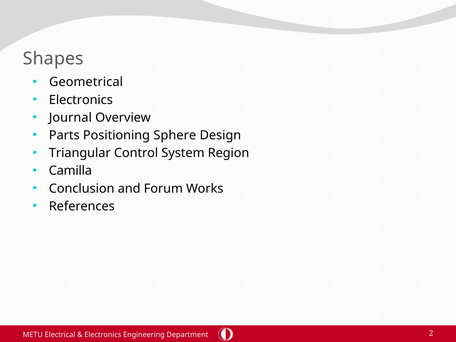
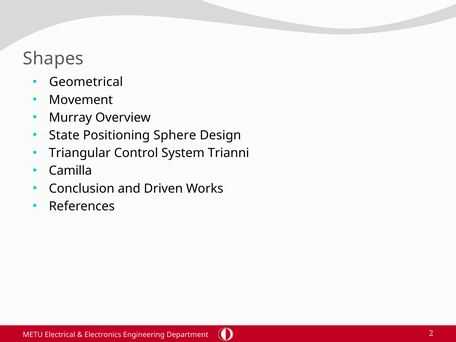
Electronics at (81, 100): Electronics -> Movement
Journal: Journal -> Murray
Parts: Parts -> State
Region: Region -> Trianni
Forum: Forum -> Driven
